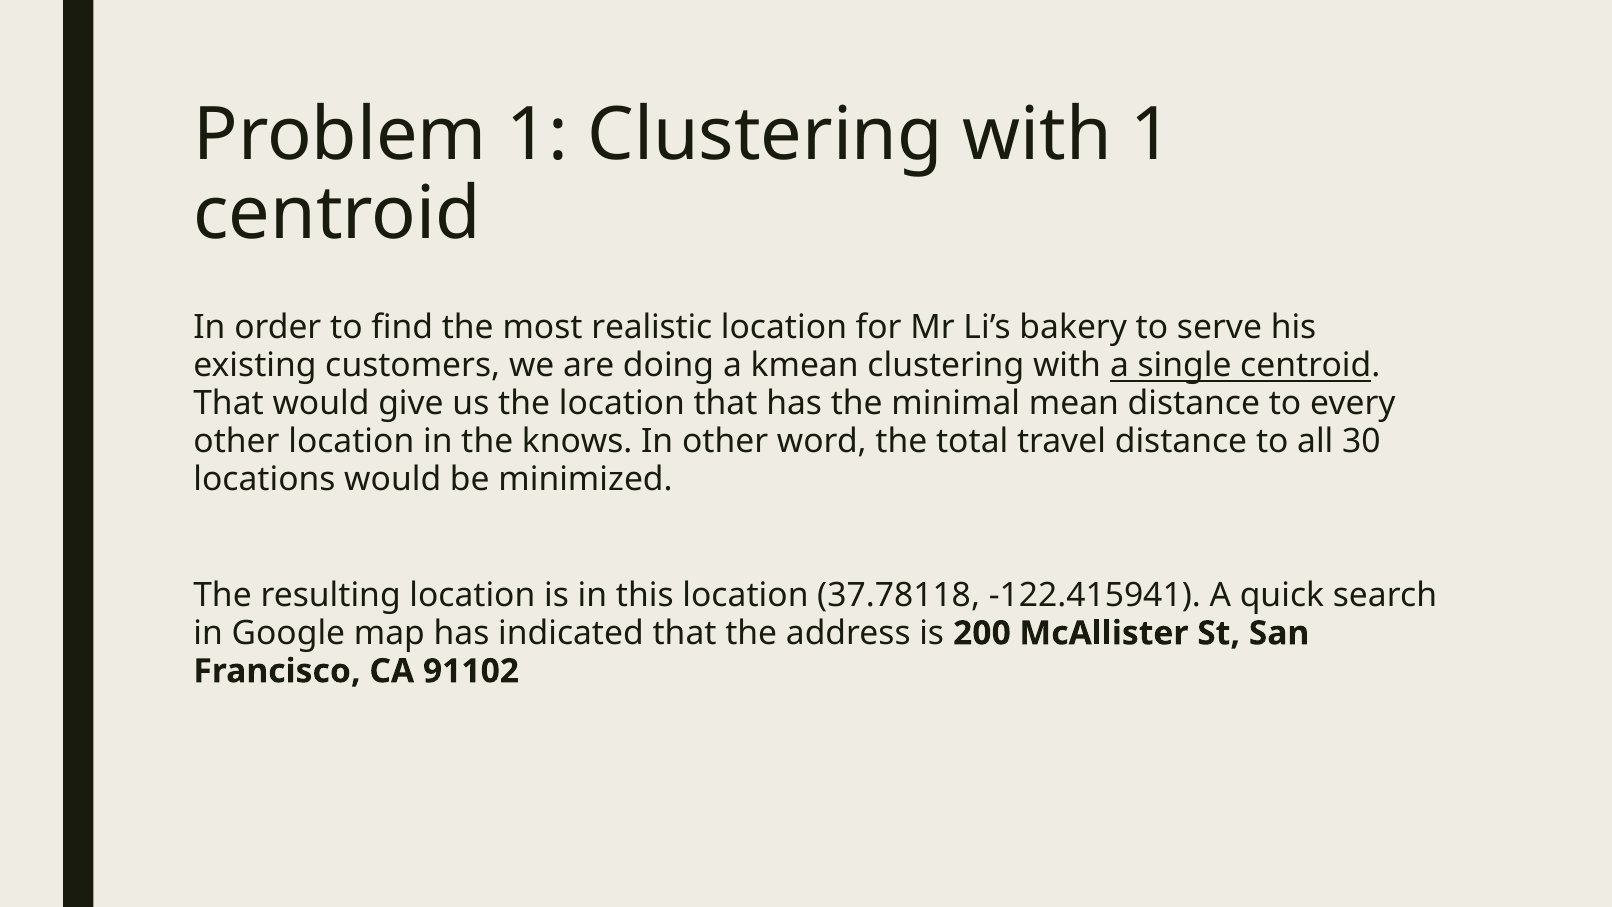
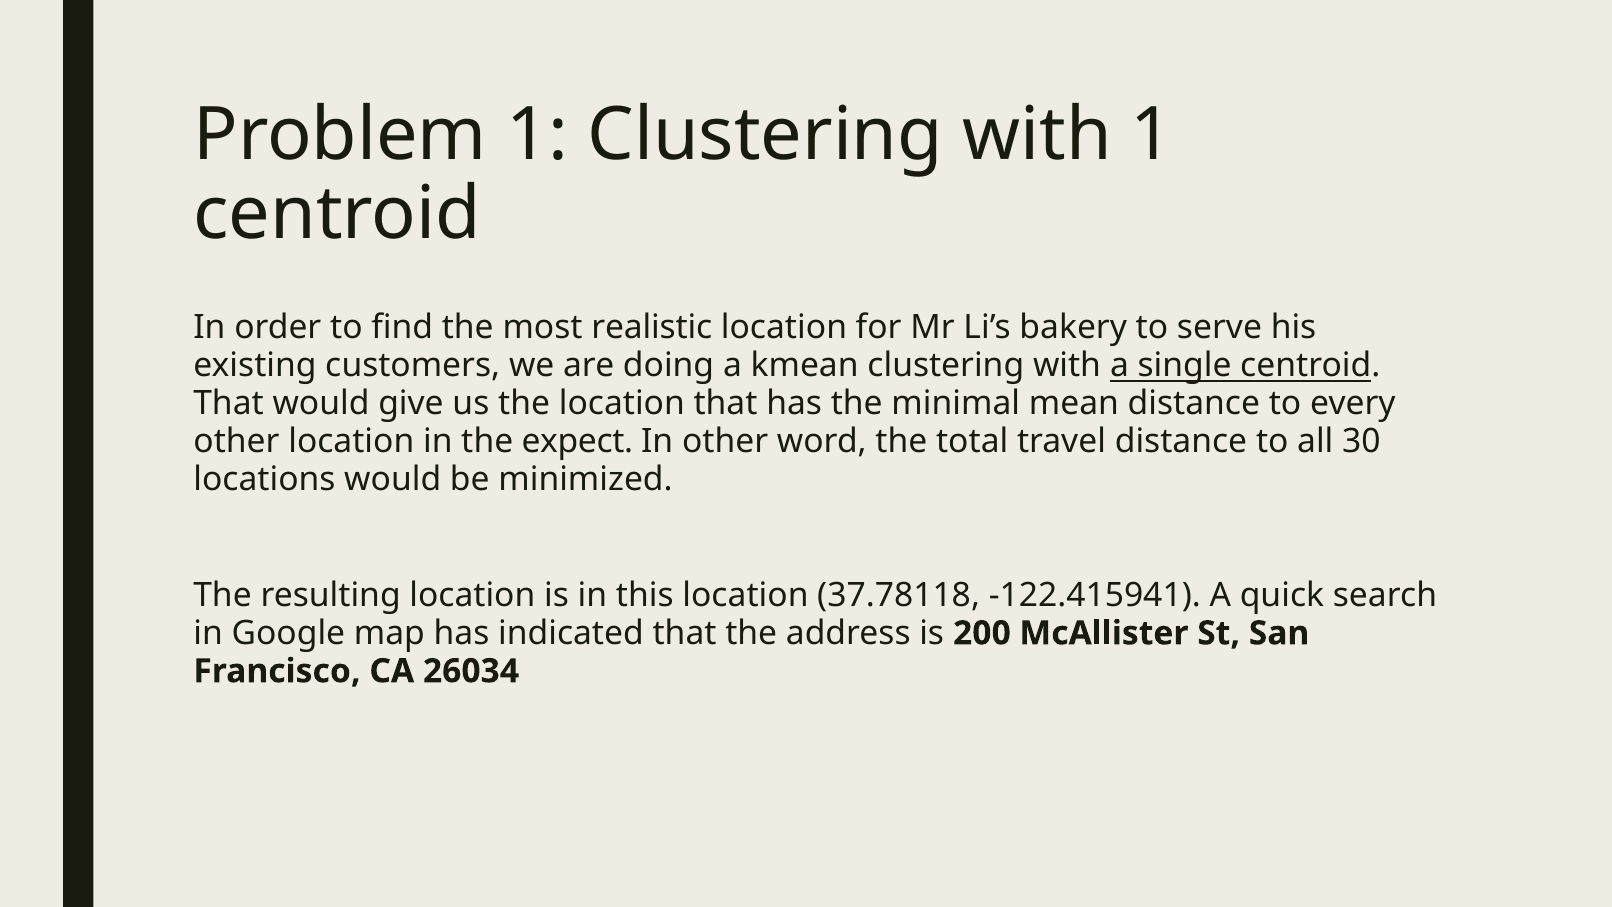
knows: knows -> expect
91102: 91102 -> 26034
